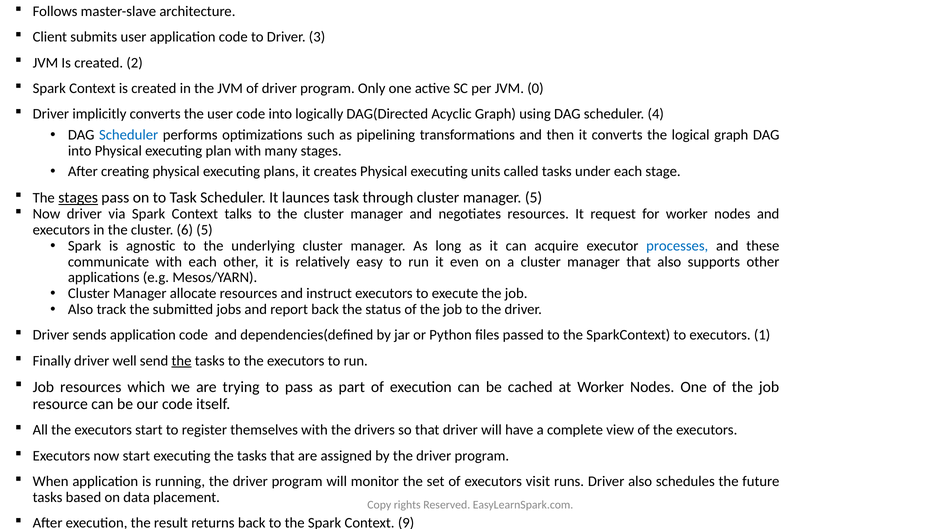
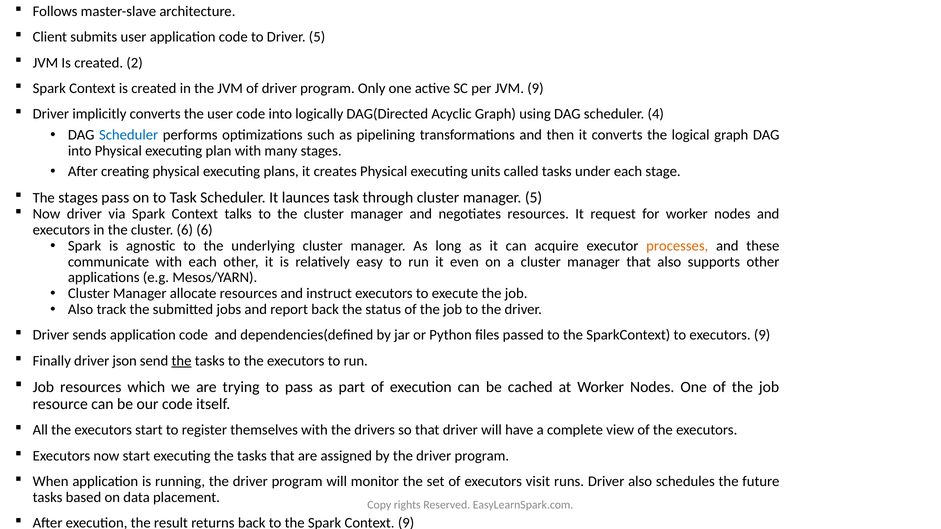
Driver 3: 3 -> 5
JVM 0: 0 -> 9
stages at (78, 198) underline: present -> none
6 5: 5 -> 6
processes colour: blue -> orange
executors 1: 1 -> 9
well: well -> json
